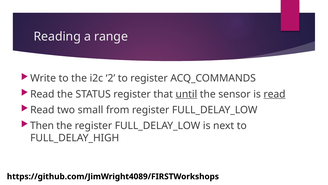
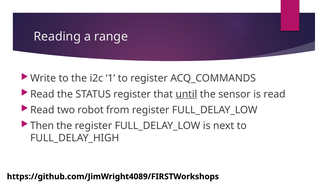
2: 2 -> 1
read at (274, 94) underline: present -> none
small: small -> robot
